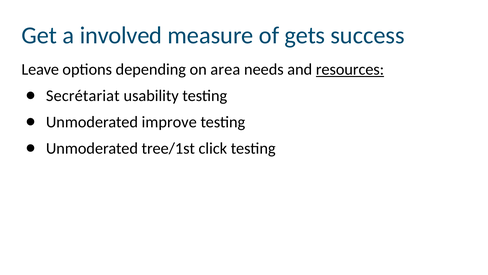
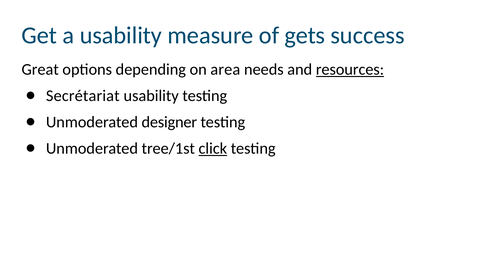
a involved: involved -> usability
Leave: Leave -> Great
improve: improve -> designer
click underline: none -> present
